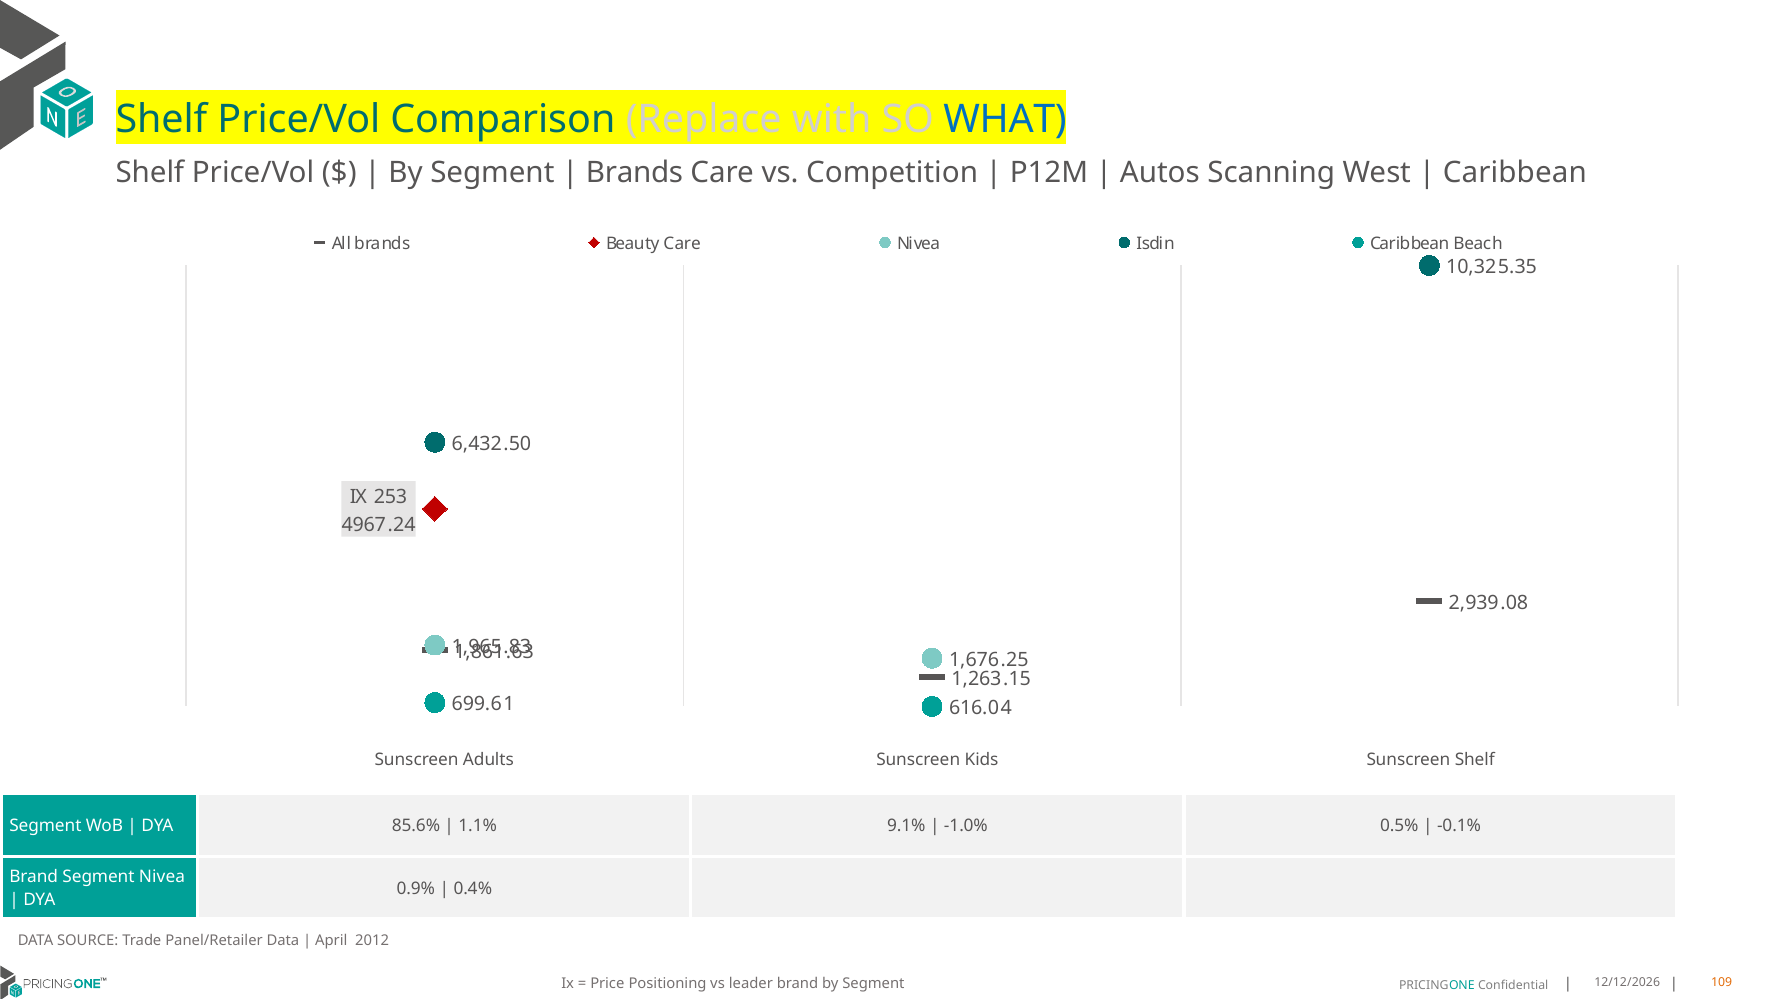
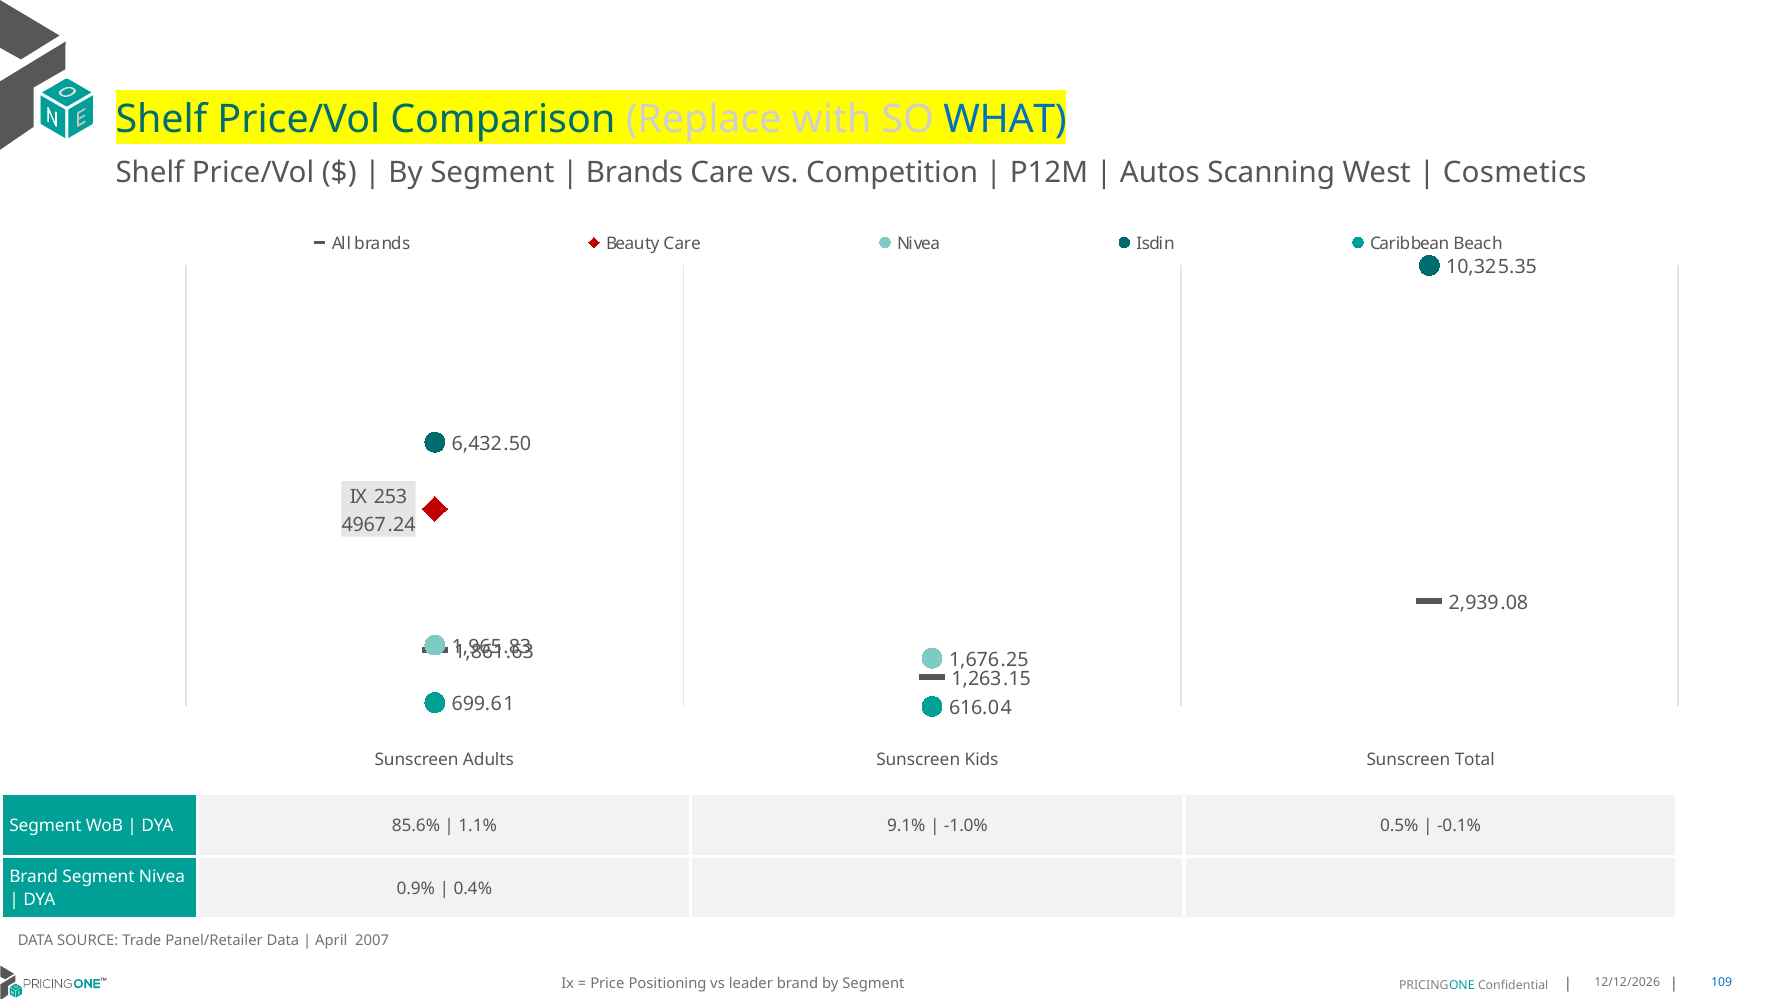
Caribbean at (1515, 173): Caribbean -> Cosmetics
Sunscreen Shelf: Shelf -> Total
2012: 2012 -> 2007
109 colour: orange -> blue
